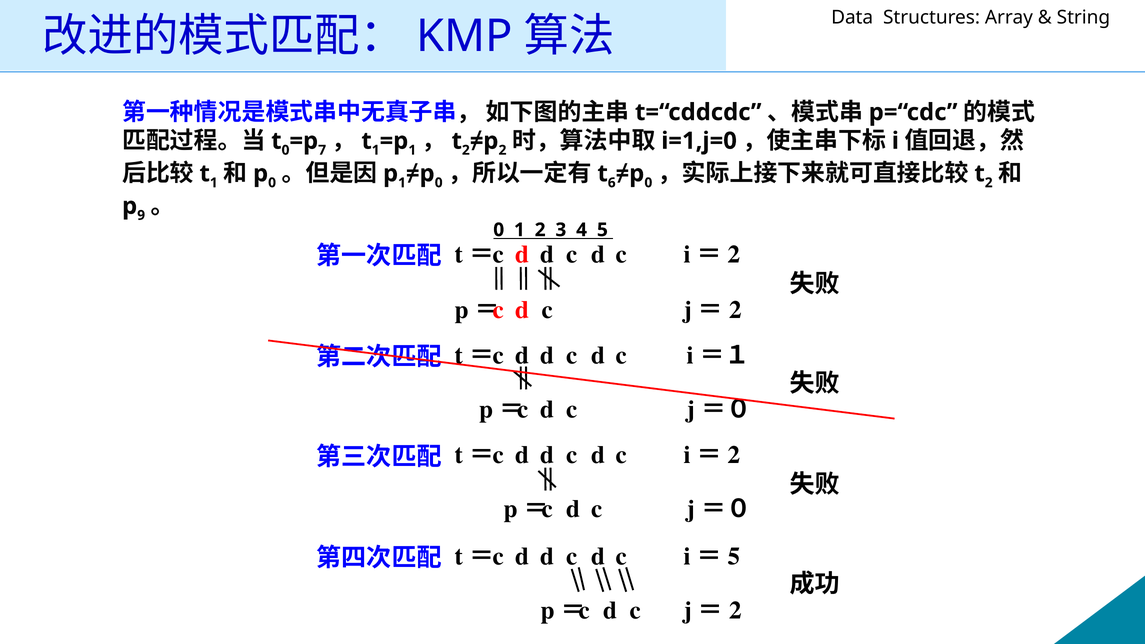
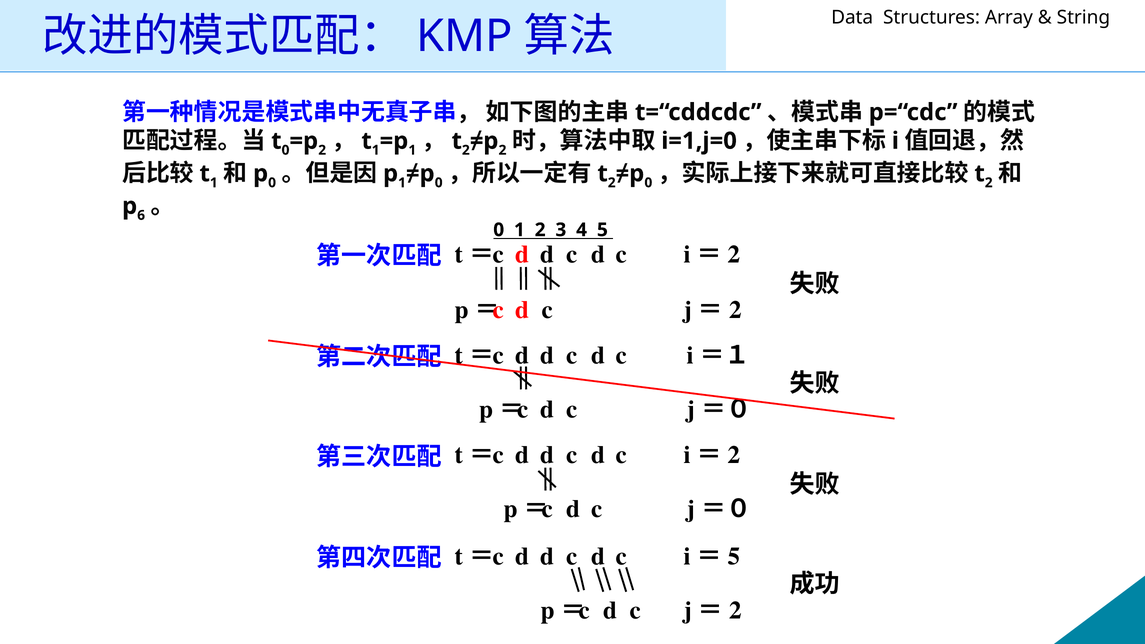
7 at (322, 150): 7 -> 2
6 at (612, 183): 6 -> 2
9: 9 -> 6
